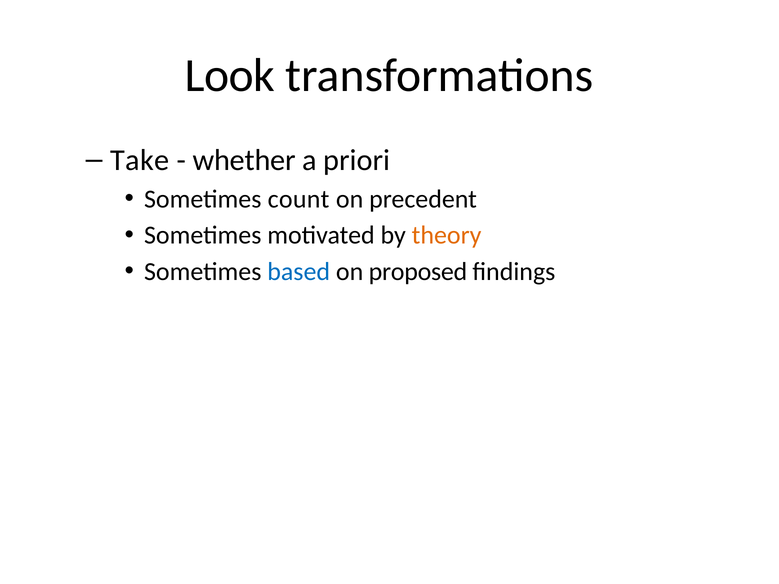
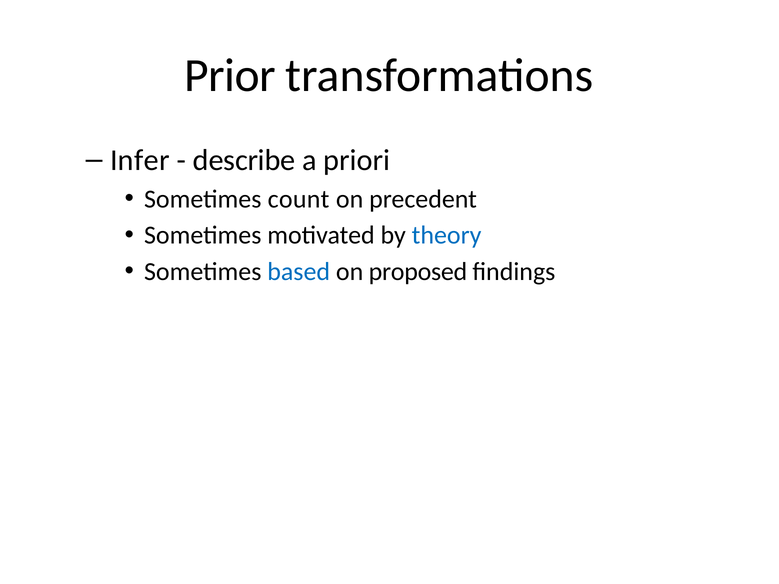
Look: Look -> Prior
Take: Take -> Infer
whether: whether -> describe
theory colour: orange -> blue
